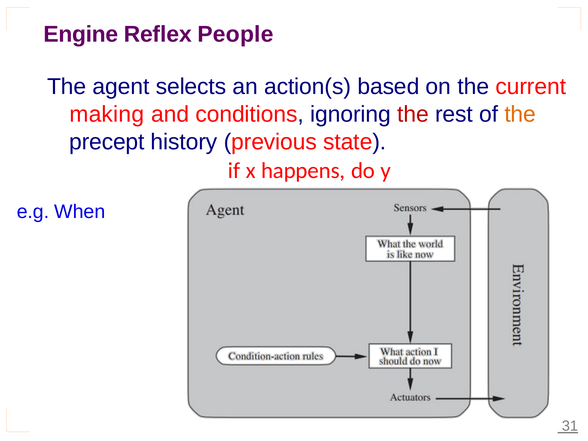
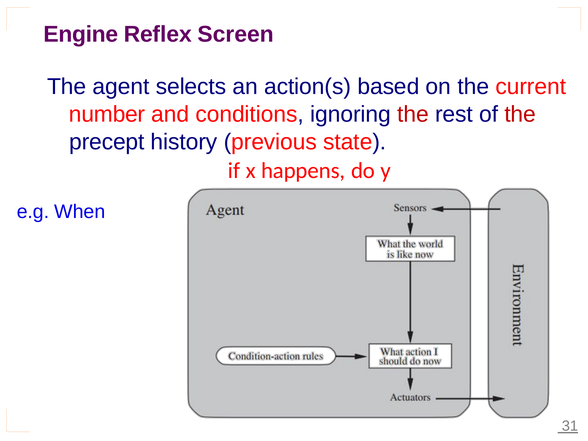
People: People -> Screen
making: making -> number
the at (520, 114) colour: orange -> red
